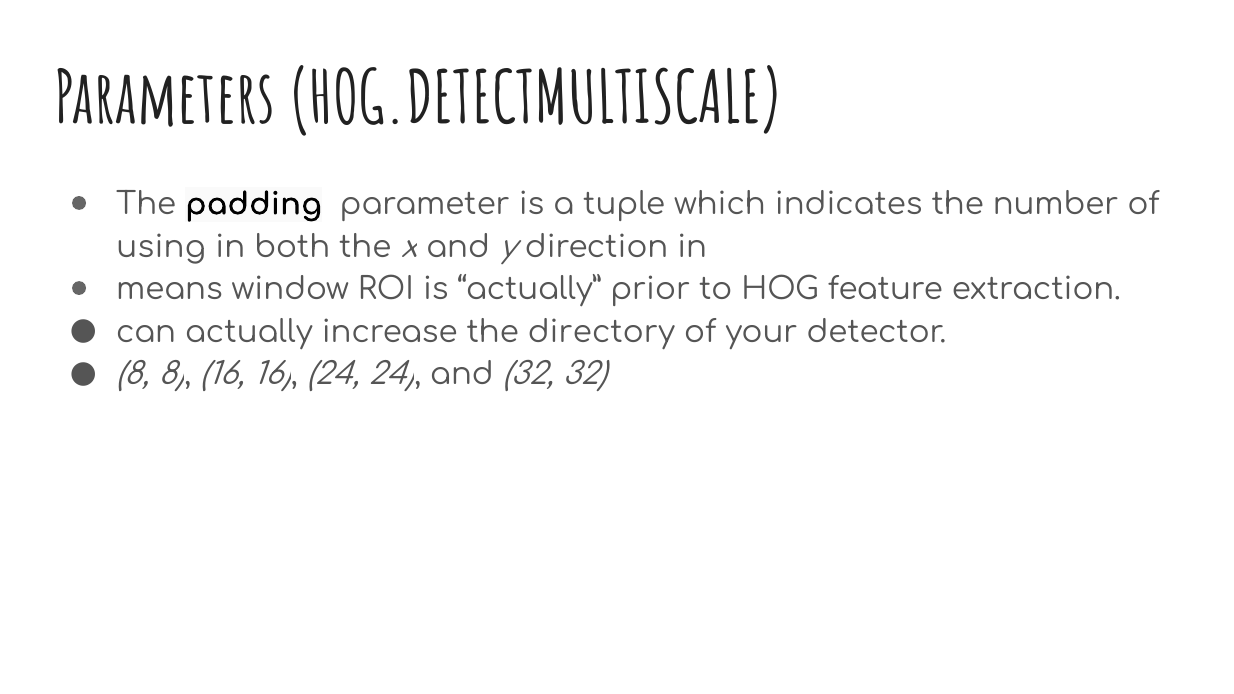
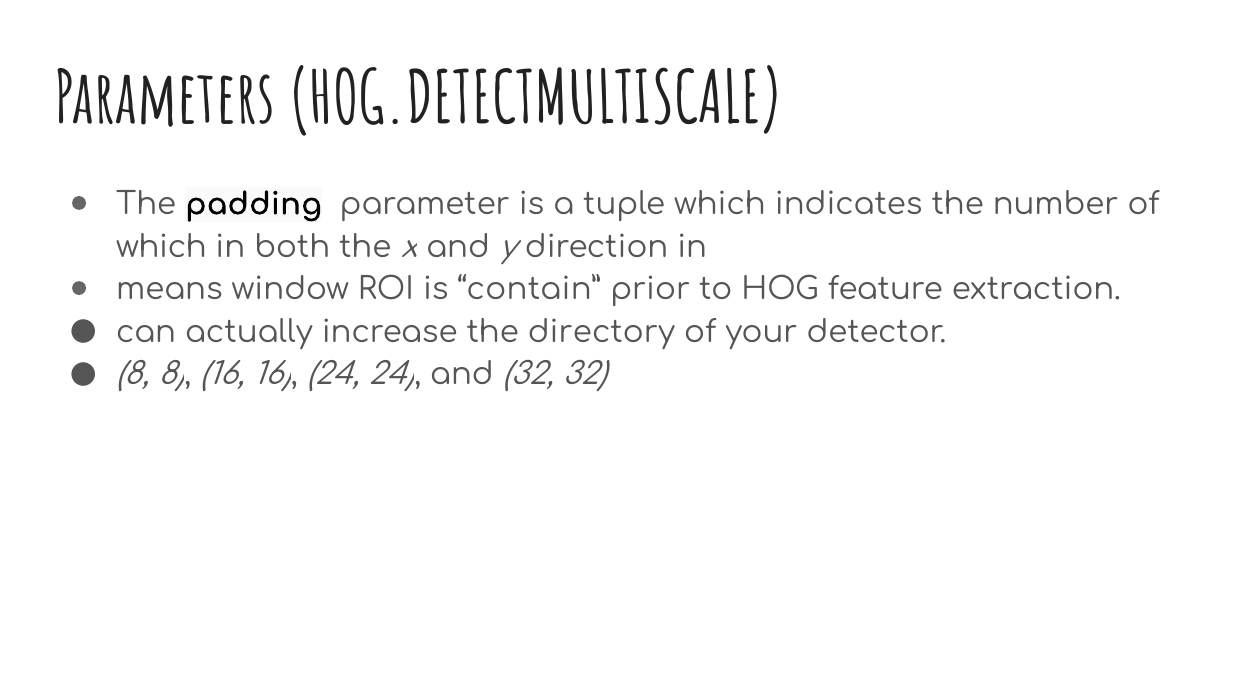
using at (161, 247): using -> which
is actually: actually -> contain
